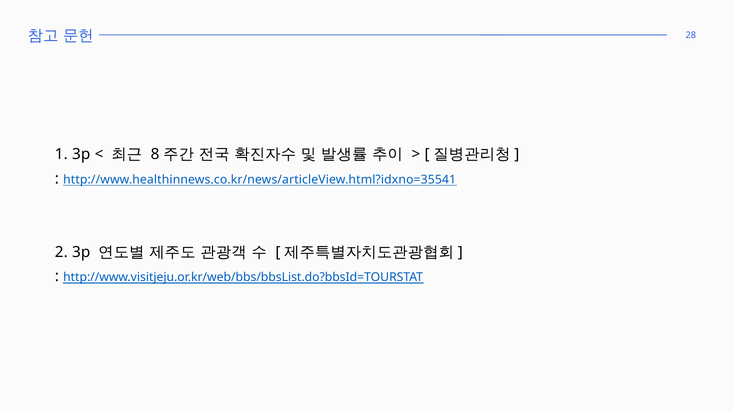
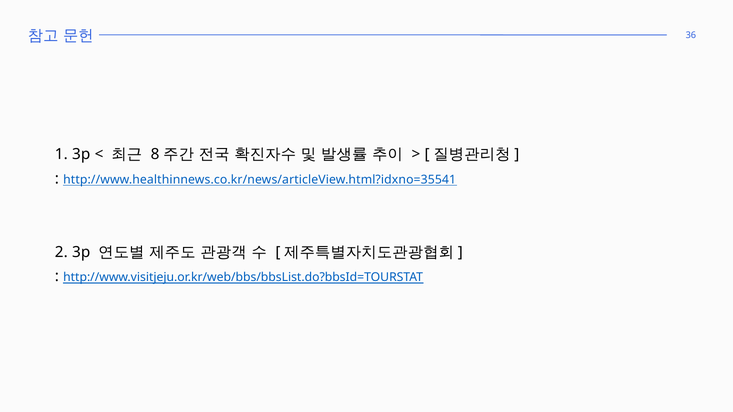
28: 28 -> 36
